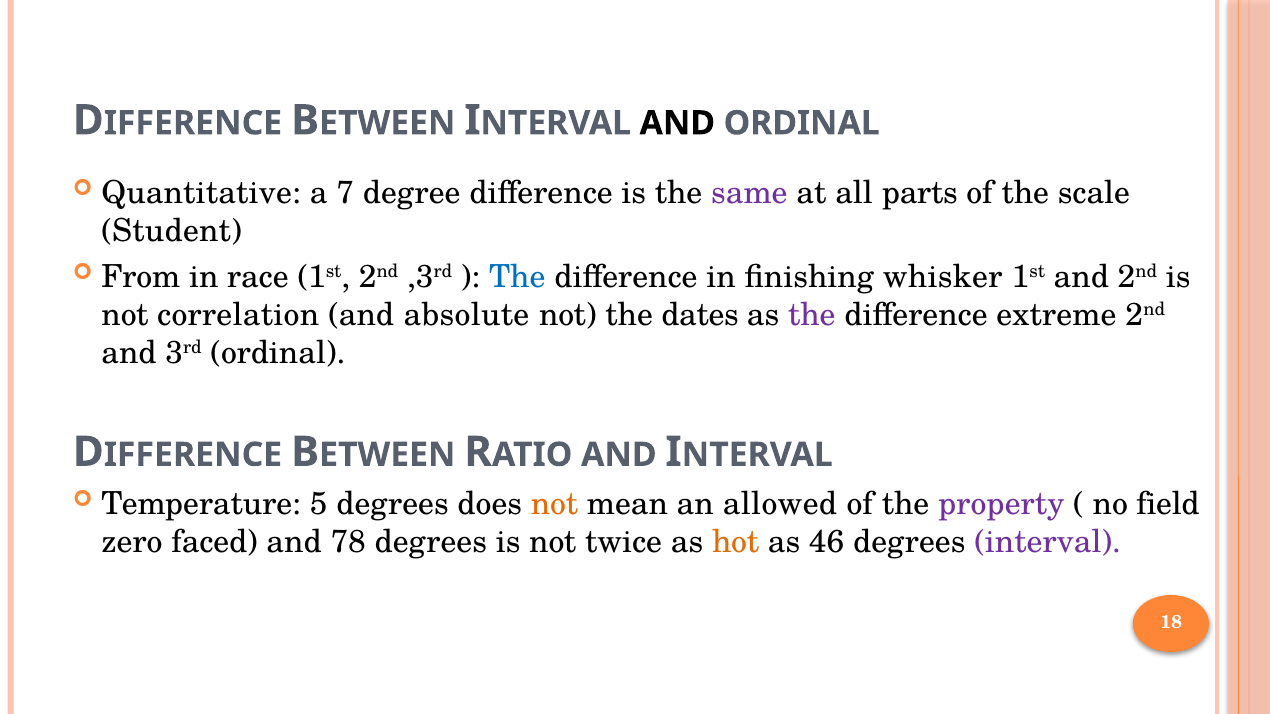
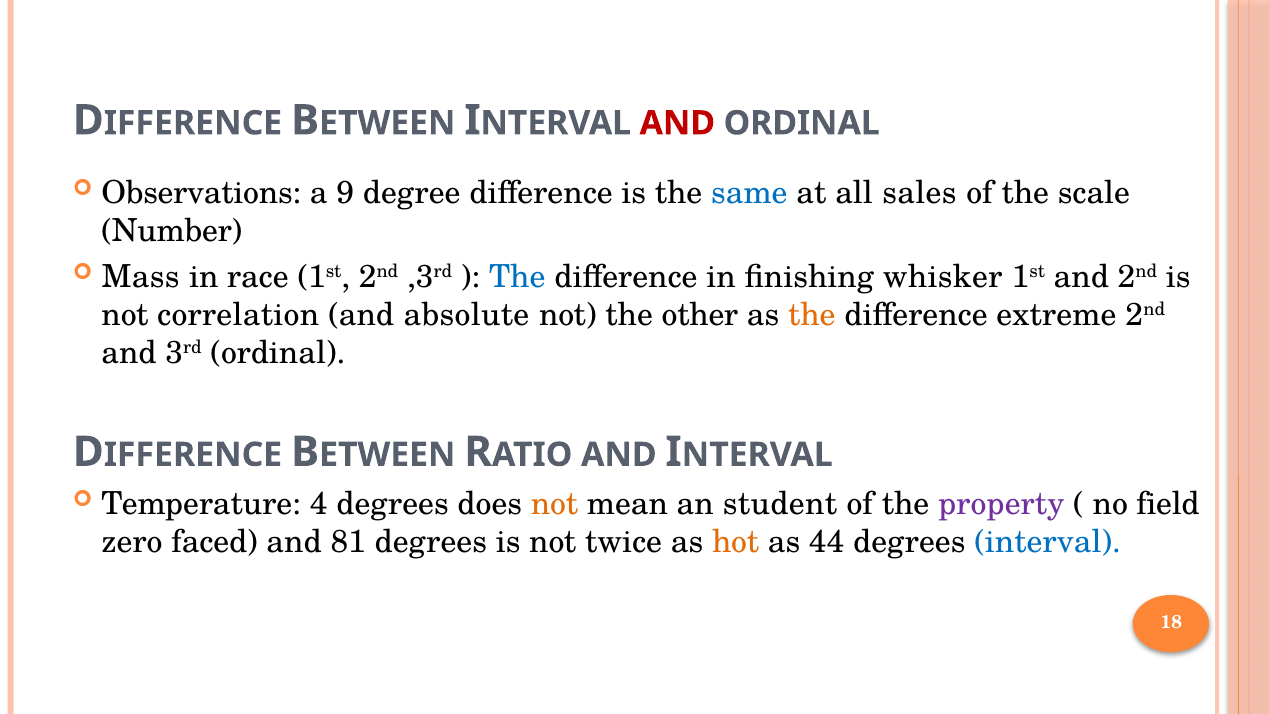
AND at (677, 123) colour: black -> red
Quantitative: Quantitative -> Observations
7: 7 -> 9
same colour: purple -> blue
parts: parts -> sales
Student: Student -> Number
From: From -> Mass
dates: dates -> other
the at (812, 315) colour: purple -> orange
5: 5 -> 4
allowed: allowed -> student
78: 78 -> 81
46: 46 -> 44
interval colour: purple -> blue
